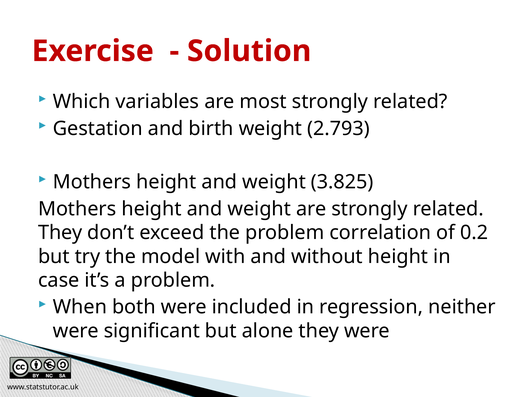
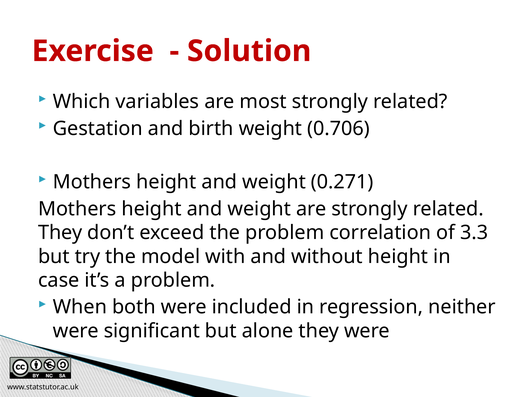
2.793: 2.793 -> 0.706
3.825: 3.825 -> 0.271
0.2: 0.2 -> 3.3
